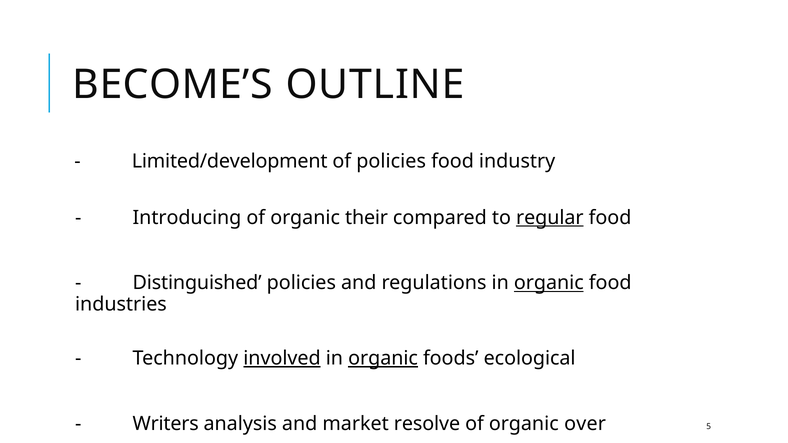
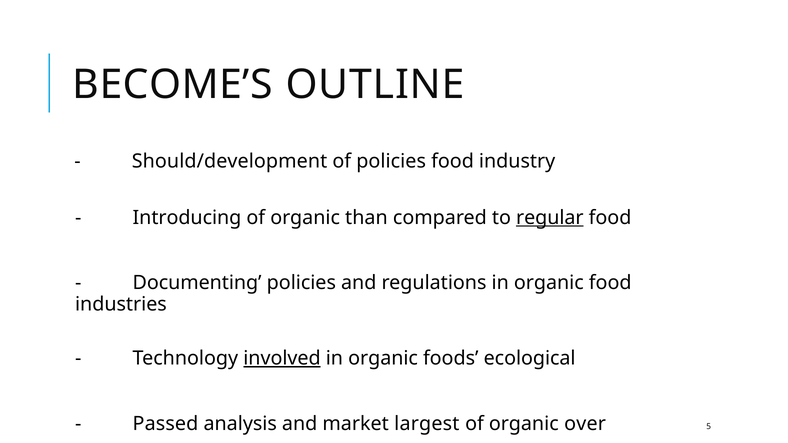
Limited/development: Limited/development -> Should/development
their: their -> than
Distinguished: Distinguished -> Documenting
organic at (549, 283) underline: present -> none
organic at (383, 358) underline: present -> none
Writers: Writers -> Passed
resolve: resolve -> largest
